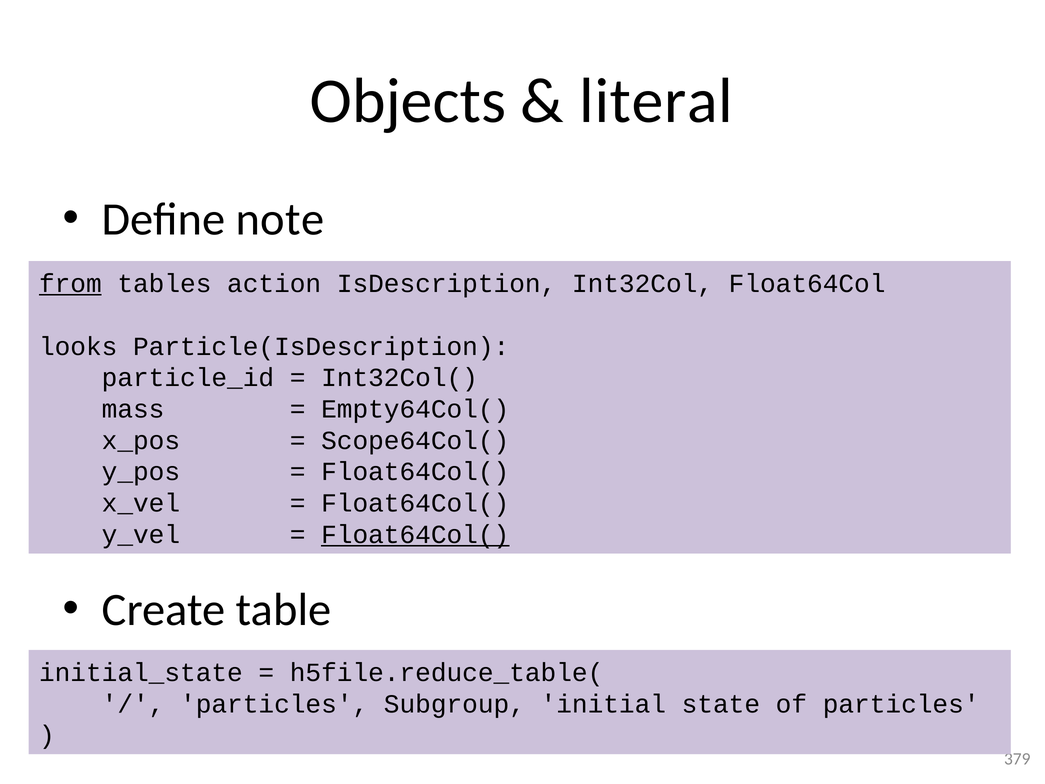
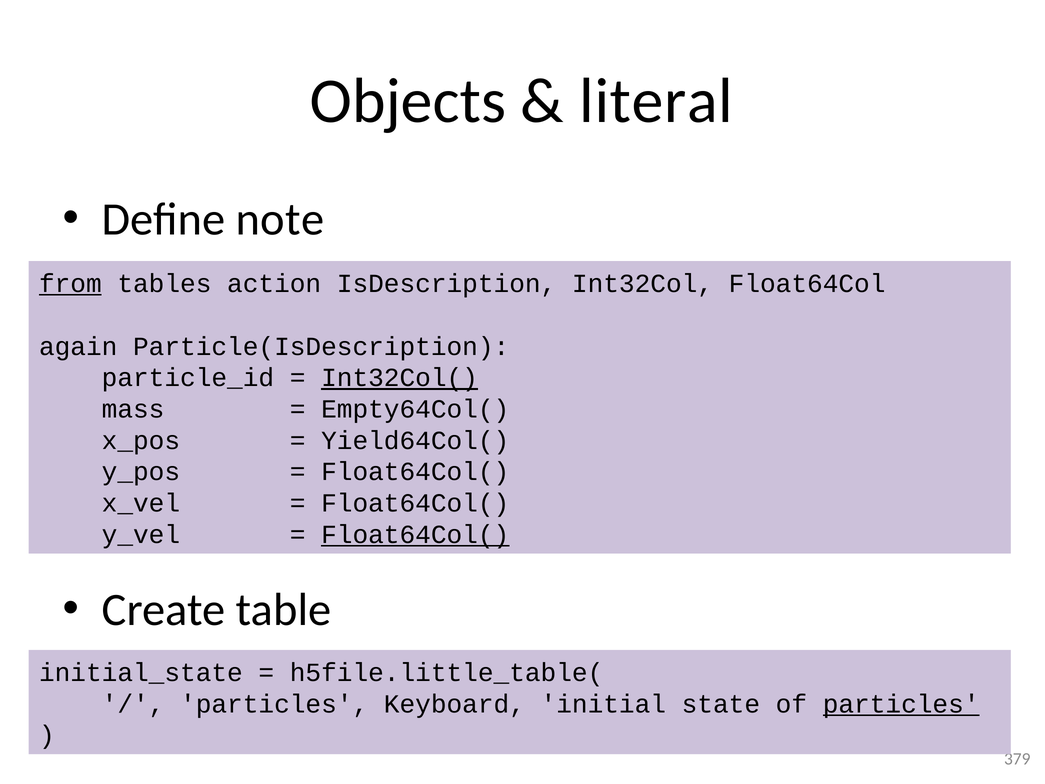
looks: looks -> again
Int32Col( underline: none -> present
Scope64Col(: Scope64Col( -> Yield64Col(
h5file.reduce_table(: h5file.reduce_table( -> h5file.little_table(
Subgroup: Subgroup -> Keyboard
particles at (901, 704) underline: none -> present
